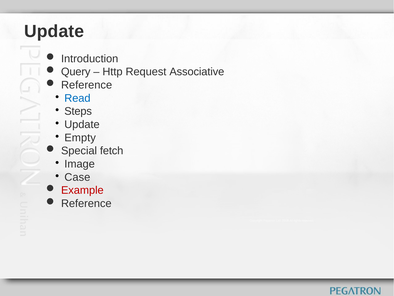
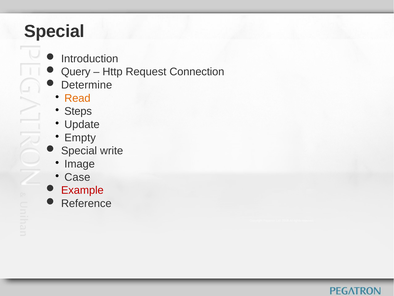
Update at (54, 31): Update -> Special
Associative: Associative -> Connection
Reference at (87, 85): Reference -> Determine
Read colour: blue -> orange
fetch: fetch -> write
